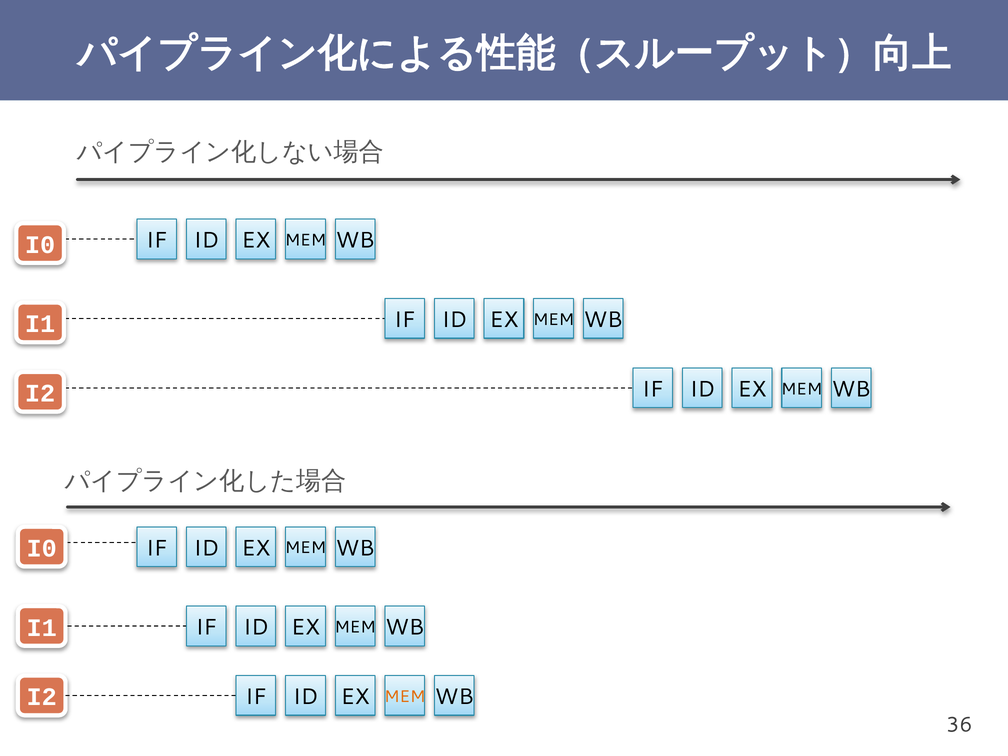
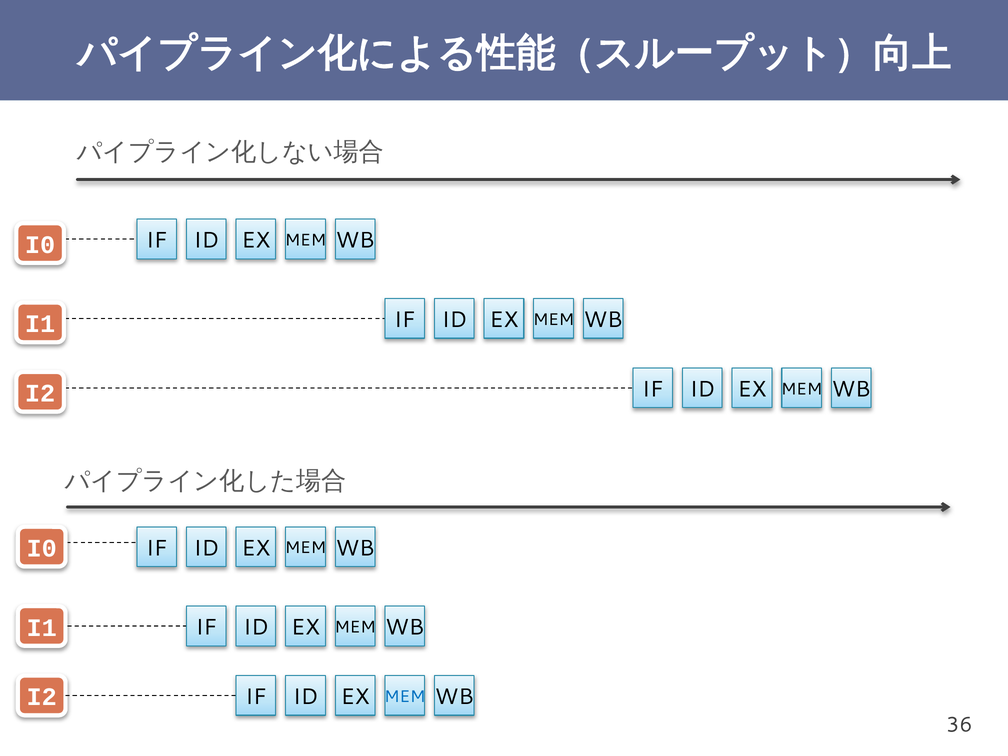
MEM at (405, 697) colour: orange -> blue
